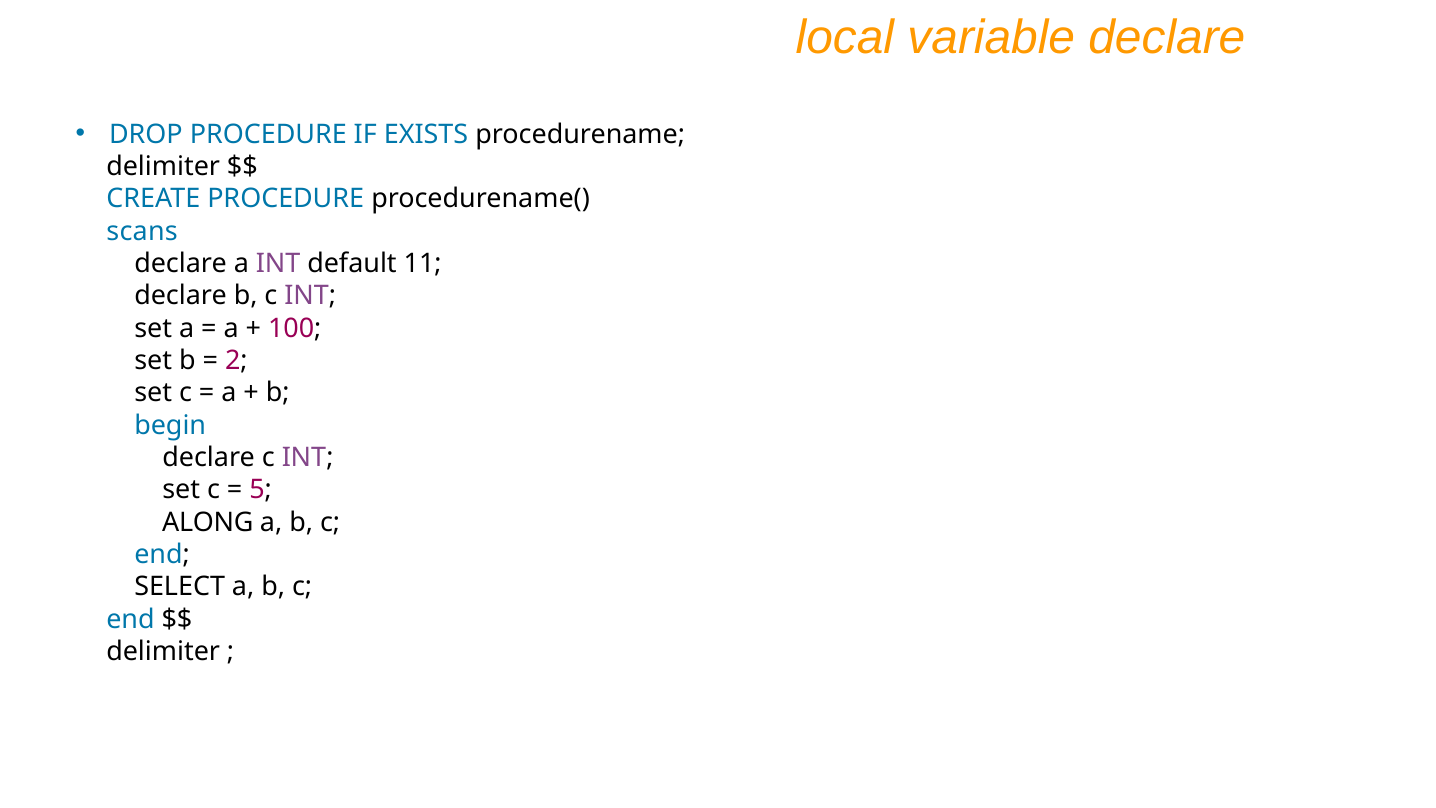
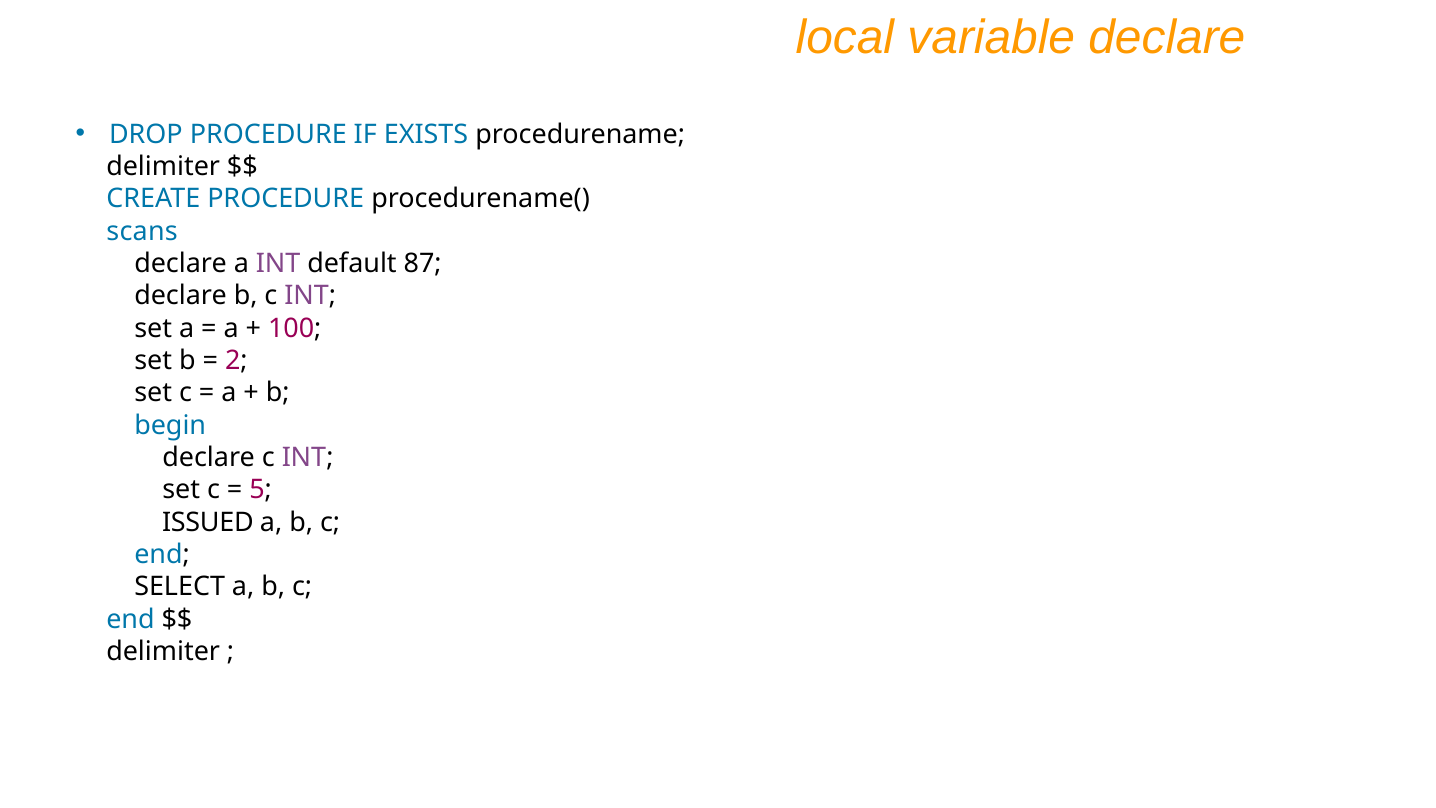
11: 11 -> 87
ALONG: ALONG -> ISSUED
